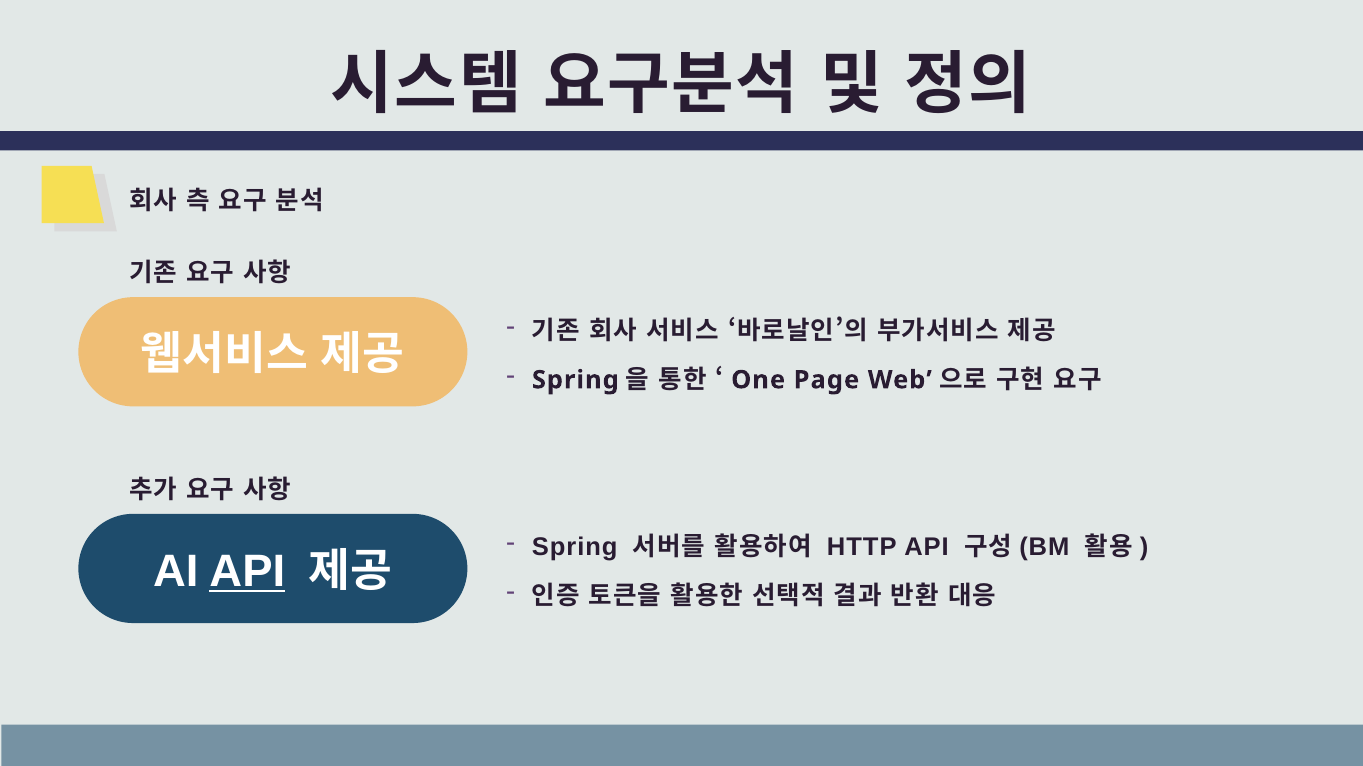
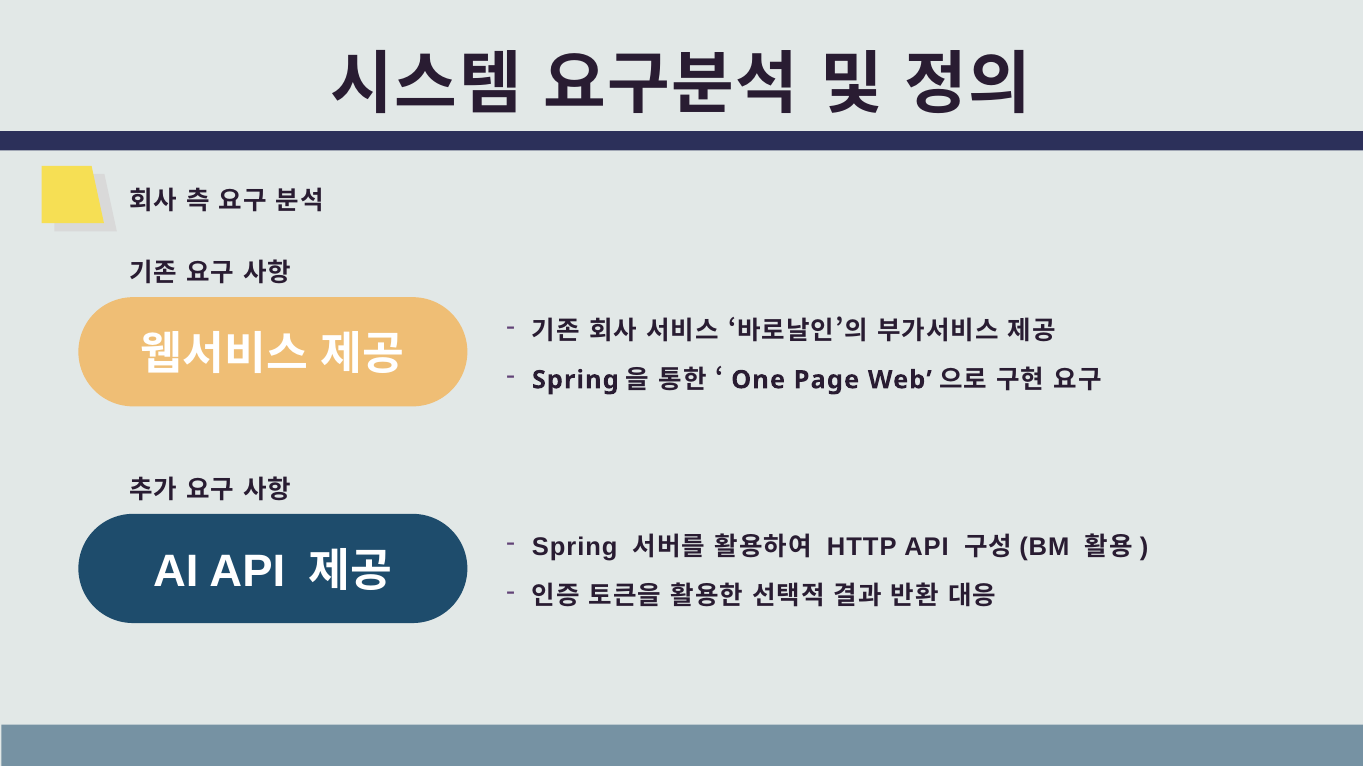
API at (247, 572) underline: present -> none
